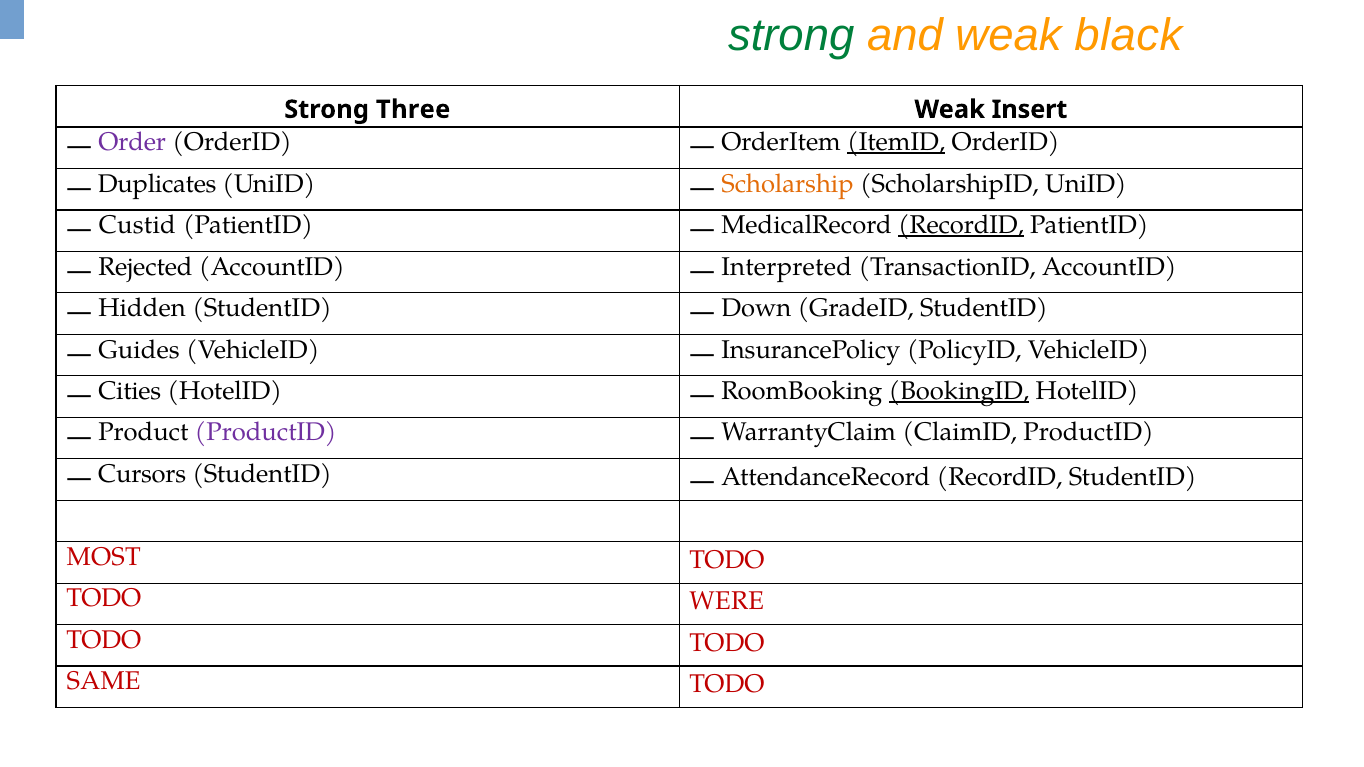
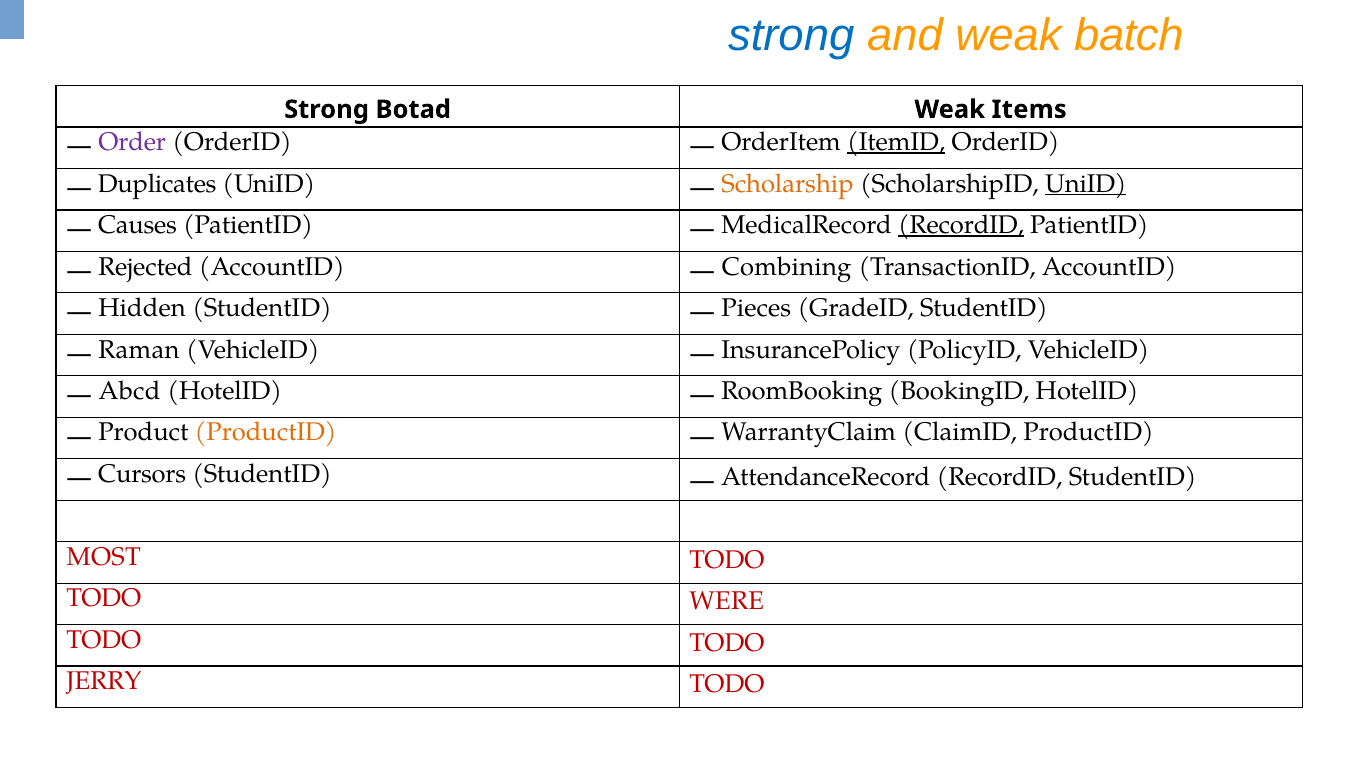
strong at (791, 35) colour: green -> blue
black: black -> batch
Three: Three -> Botad
Insert: Insert -> Items
UniID at (1086, 184) underline: none -> present
Custid: Custid -> Causes
Interpreted: Interpreted -> Combining
Down: Down -> Pieces
Guides: Guides -> Raman
Cities: Cities -> Abcd
BookingID underline: present -> none
ProductID at (266, 433) colour: purple -> orange
SAME: SAME -> JERRY
